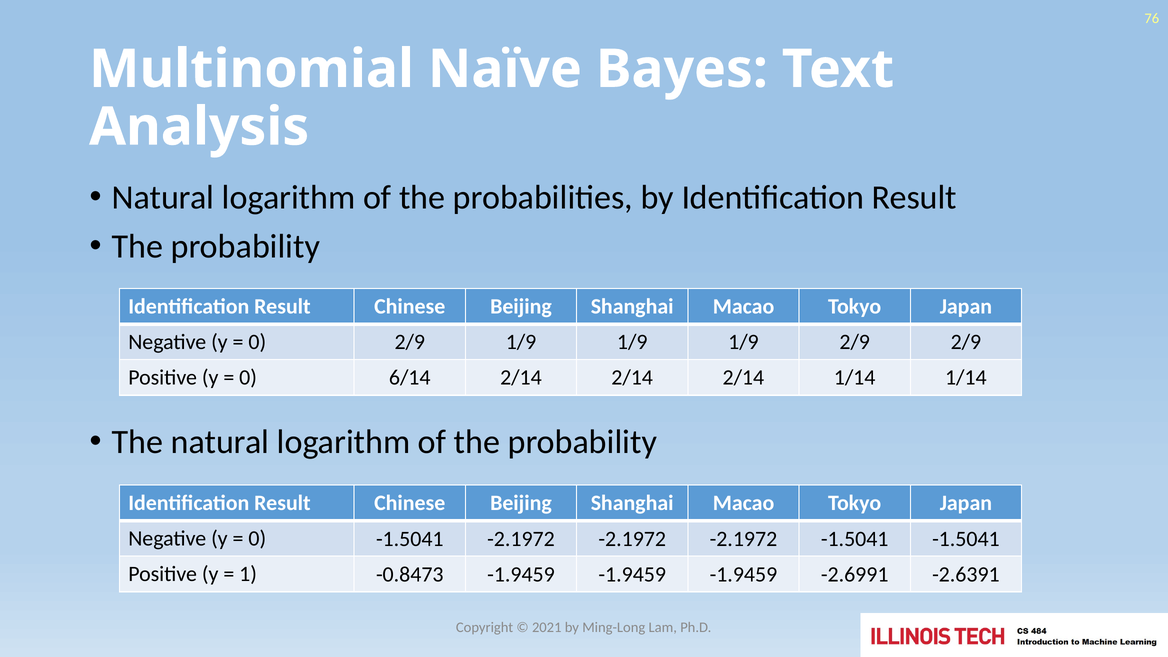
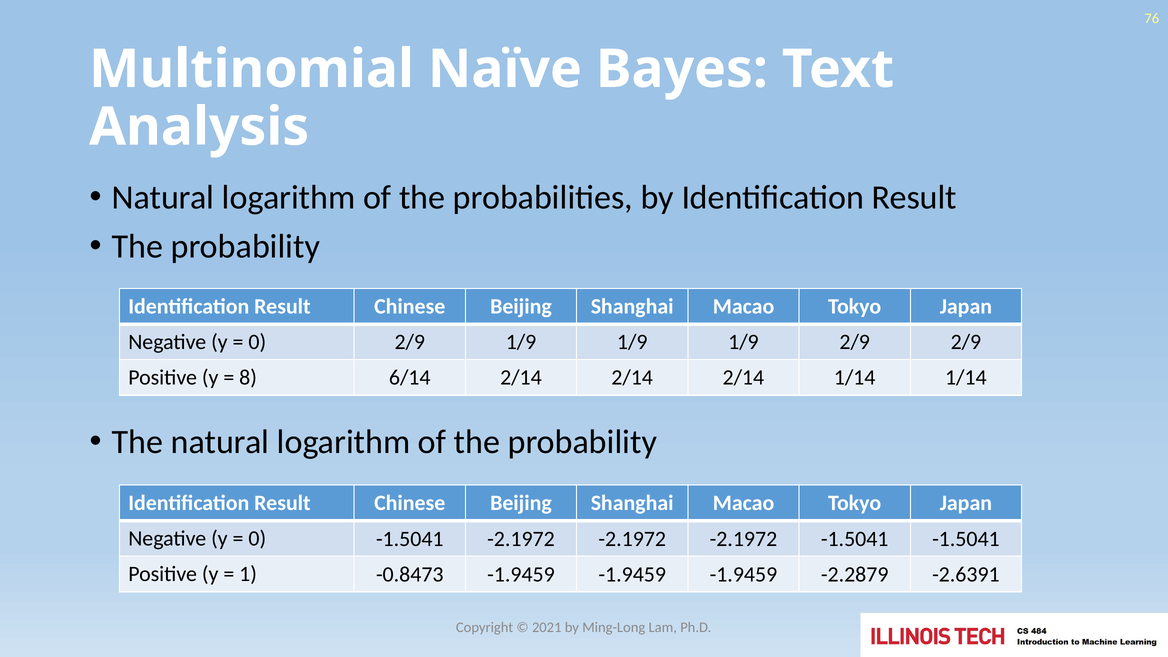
0 at (248, 378): 0 -> 8
-2.6991: -2.6991 -> -2.2879
